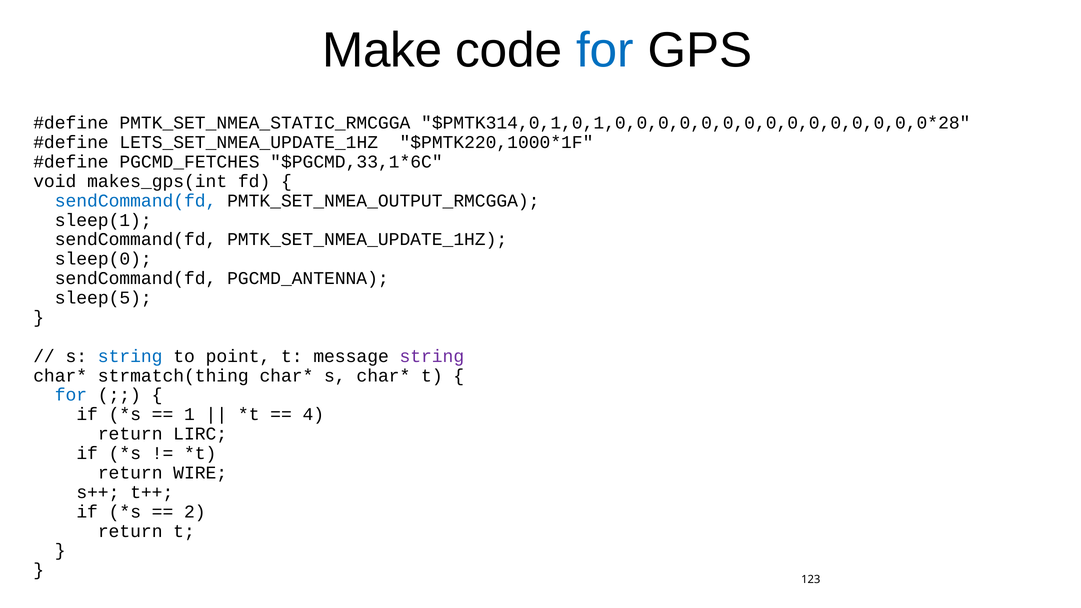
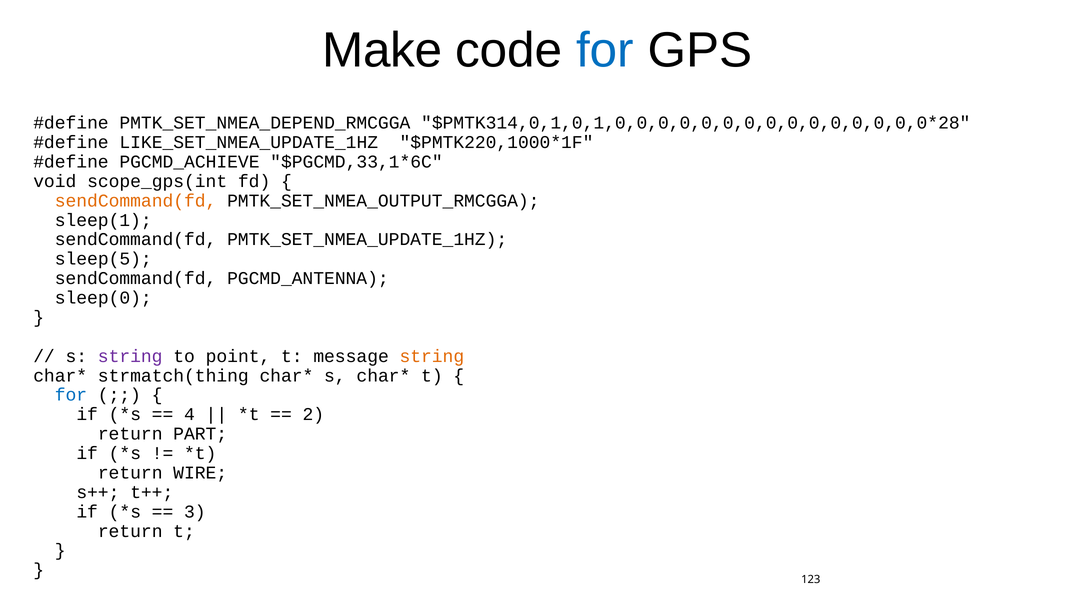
PMTK_SET_NMEA_STATIC_RMCGGA: PMTK_SET_NMEA_STATIC_RMCGGA -> PMTK_SET_NMEA_DEPEND_RMCGGA
LETS_SET_NMEA_UPDATE_1HZ: LETS_SET_NMEA_UPDATE_1HZ -> LIKE_SET_NMEA_UPDATE_1HZ
PGCMD_FETCHES: PGCMD_FETCHES -> PGCMD_ACHIEVE
makes_gps(int: makes_gps(int -> scope_gps(int
sendCommand(fd at (136, 201) colour: blue -> orange
sleep(0: sleep(0 -> sleep(5
sleep(5: sleep(5 -> sleep(0
string at (130, 356) colour: blue -> purple
string at (432, 356) colour: purple -> orange
1: 1 -> 4
4: 4 -> 2
LIRC: LIRC -> PART
2: 2 -> 3
